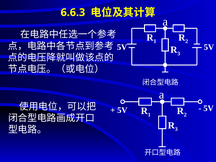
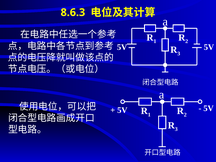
6.6.3: 6.6.3 -> 8.6.3
